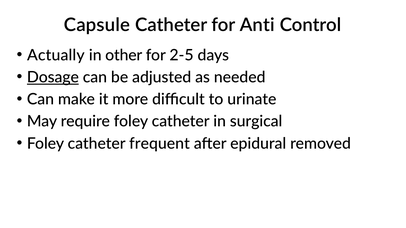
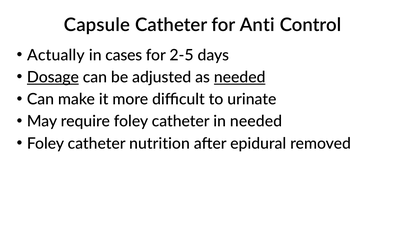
other: other -> cases
needed at (240, 77) underline: none -> present
in surgical: surgical -> needed
frequent: frequent -> nutrition
